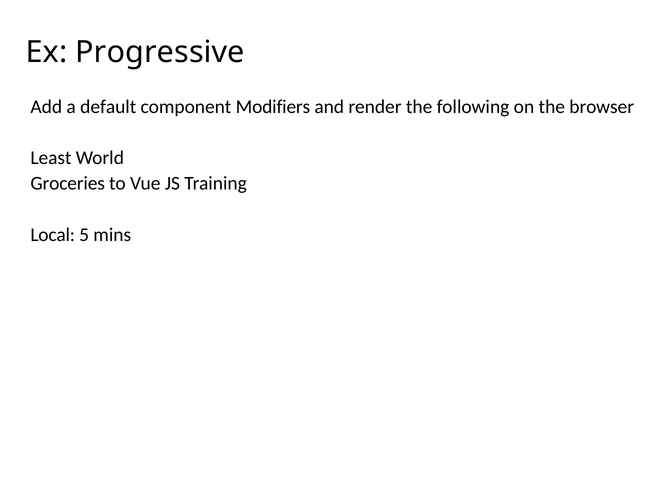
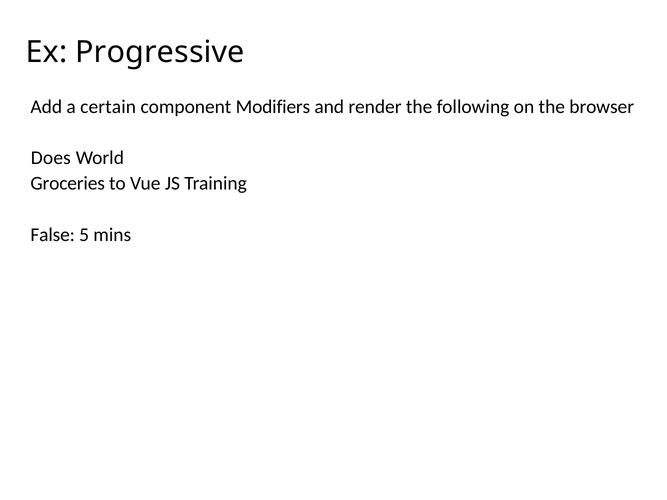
default: default -> certain
Least: Least -> Does
Local: Local -> False
